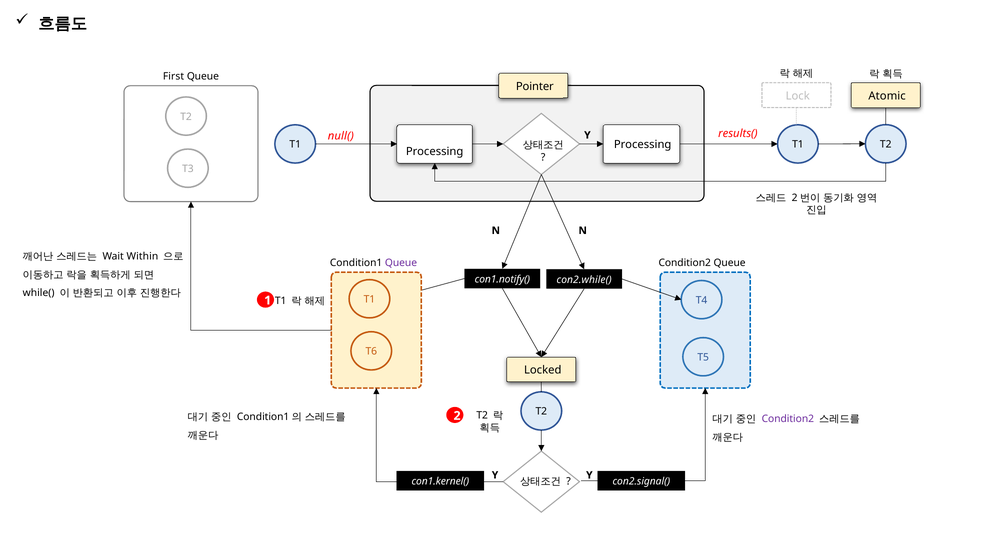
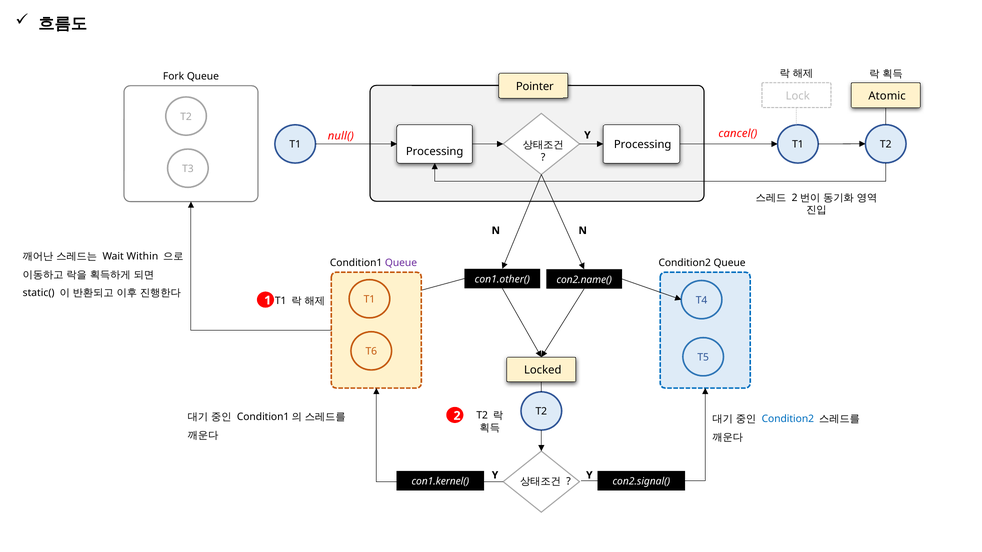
First: First -> Fork
results(: results( -> cancel(
con1.notify(: con1.notify( -> con1.other(
con2.while(: con2.while( -> con2.name(
while(: while( -> static(
Condition2 at (788, 419) colour: purple -> blue
